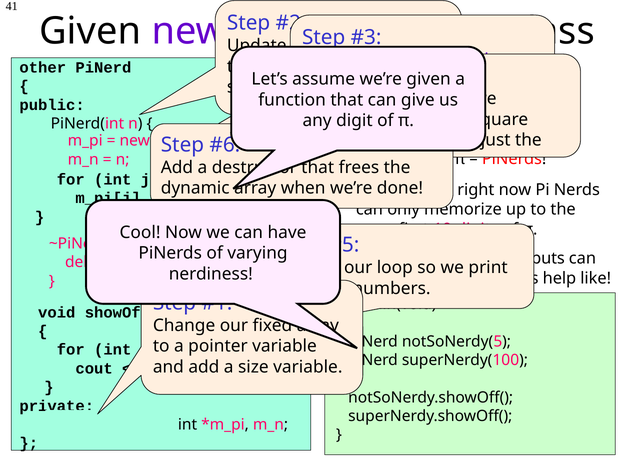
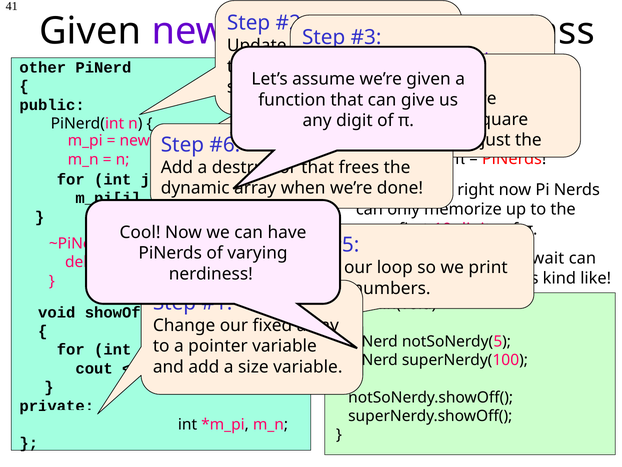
puts: puts -> wait
help: help -> kind
